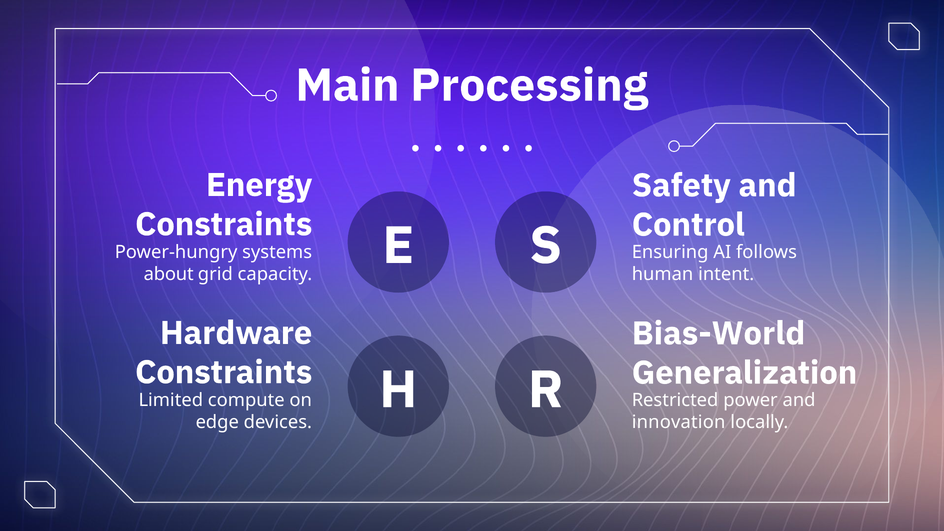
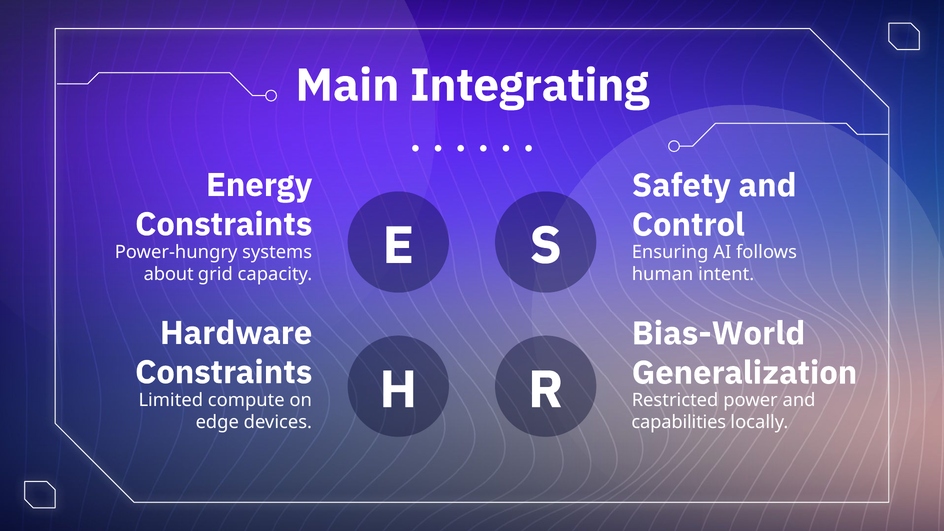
Processing: Processing -> Integrating
innovation: innovation -> capabilities
